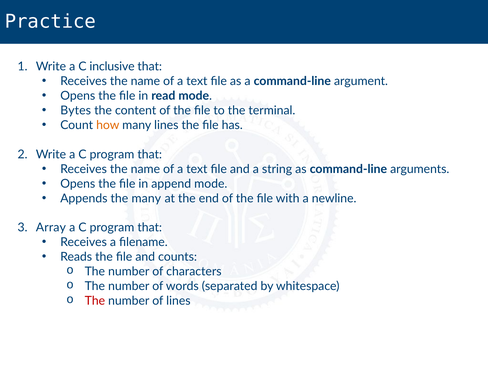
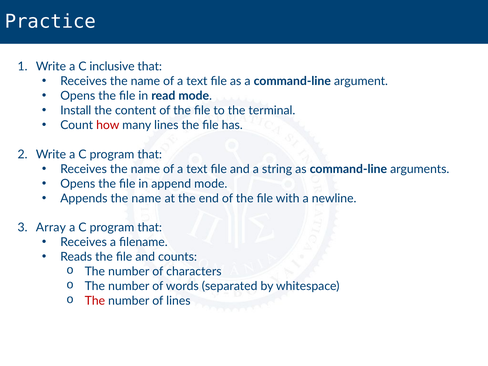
Bytes: Bytes -> Install
how colour: orange -> red
Appends the many: many -> name
